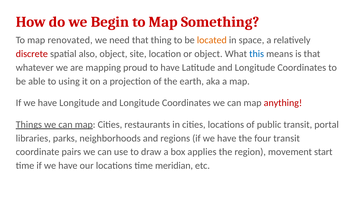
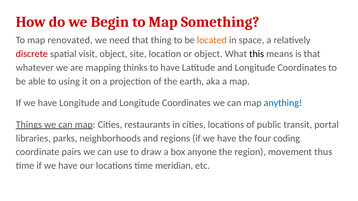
also: also -> visit
this colour: blue -> black
proud: proud -> thinks
anything colour: red -> blue
four transit: transit -> coding
applies: applies -> anyone
start: start -> thus
